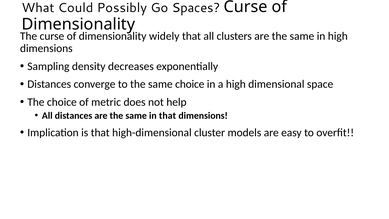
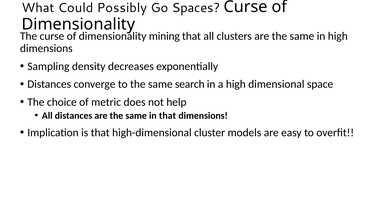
widely: widely -> mining
same choice: choice -> search
